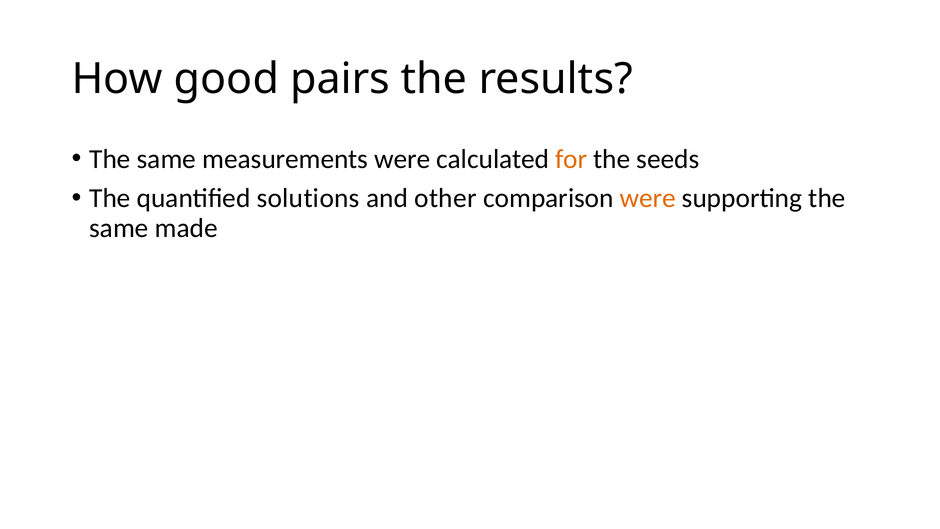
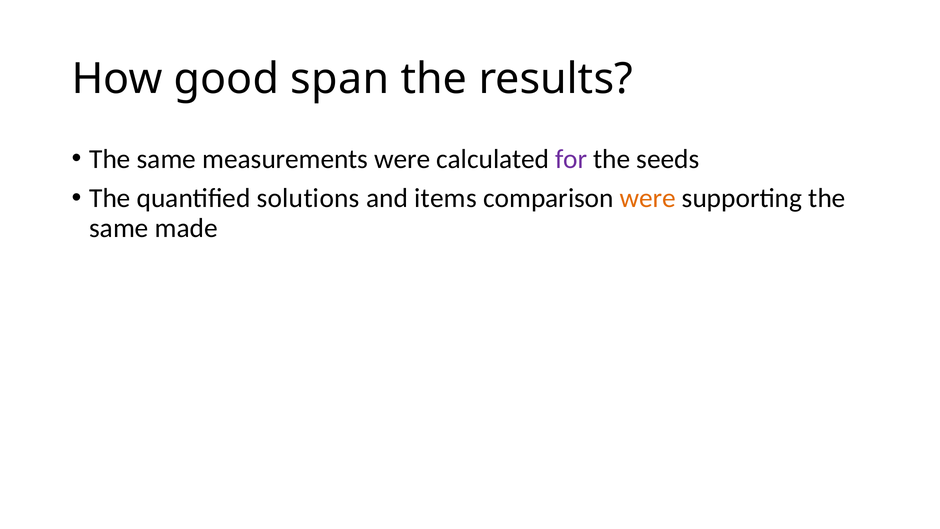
pairs: pairs -> span
for colour: orange -> purple
other: other -> items
